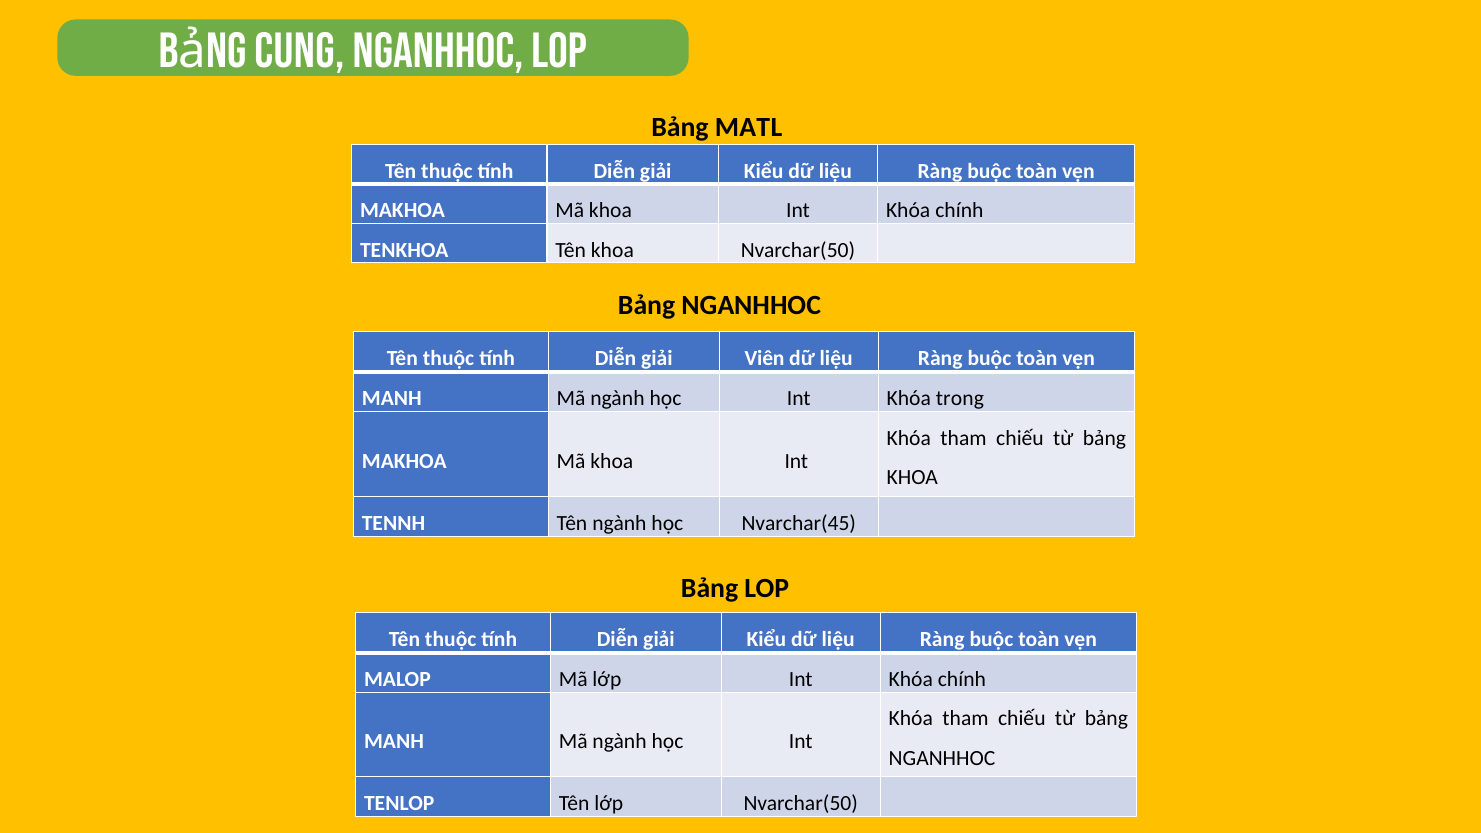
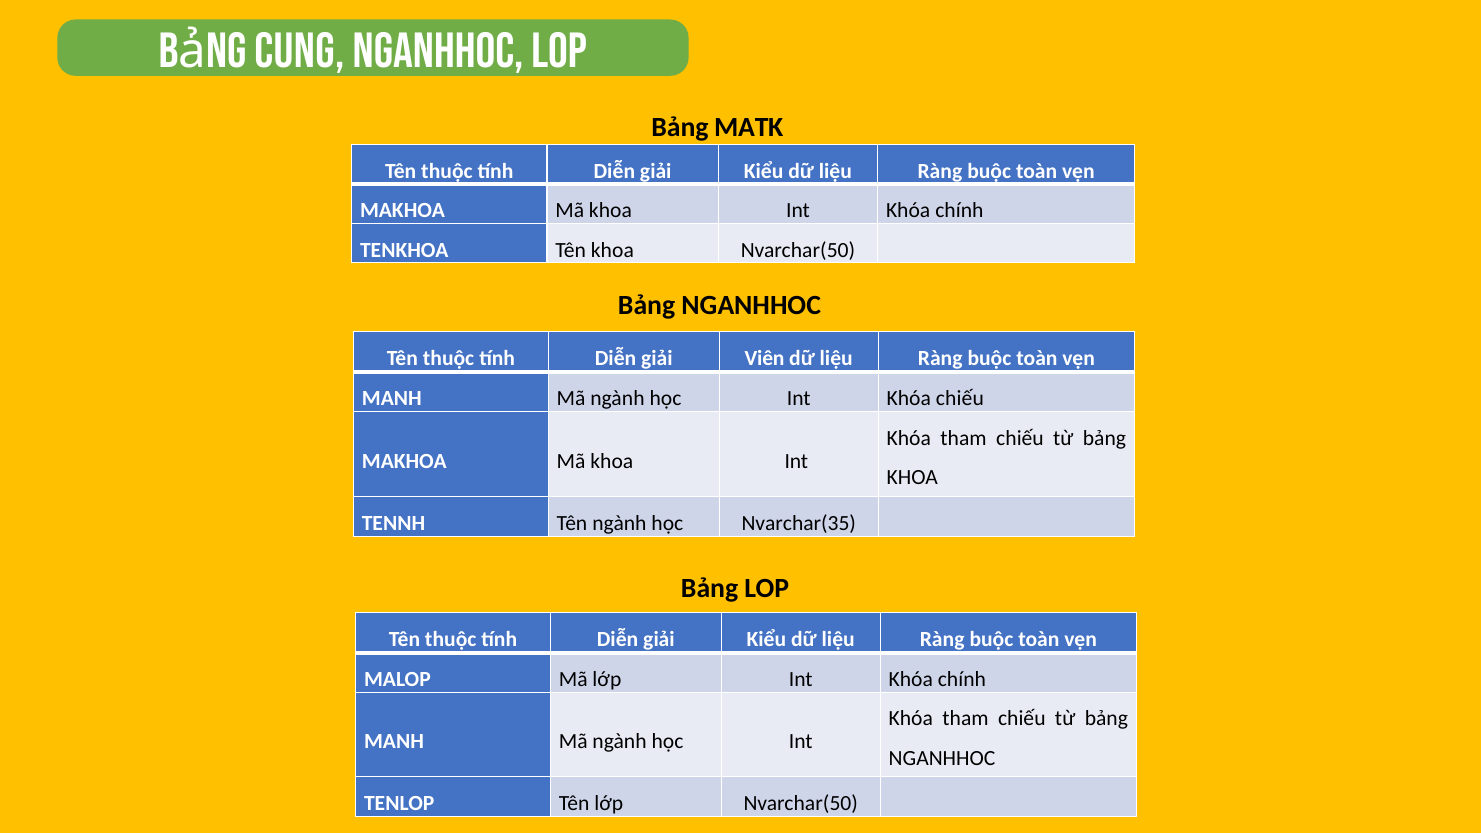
MATL: MATL -> MATK
Khóa trong: trong -> chiếu
Nvarchar(45: Nvarchar(45 -> Nvarchar(35
